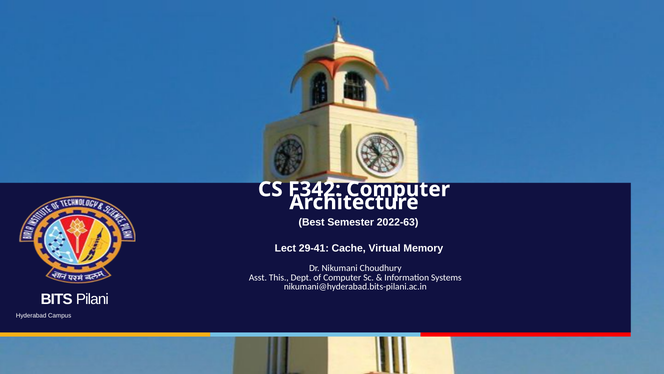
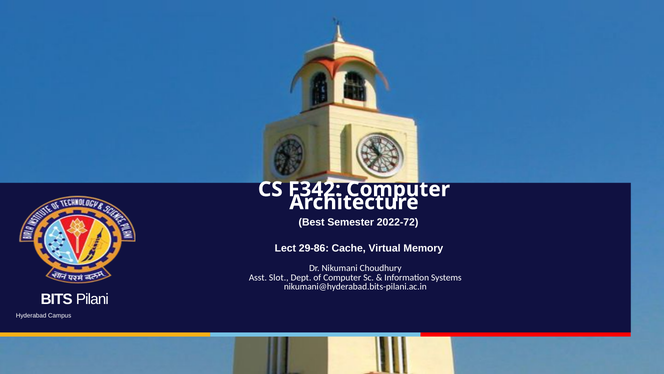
2022-63: 2022-63 -> 2022-72
29-41: 29-41 -> 29-86
This: This -> Slot
